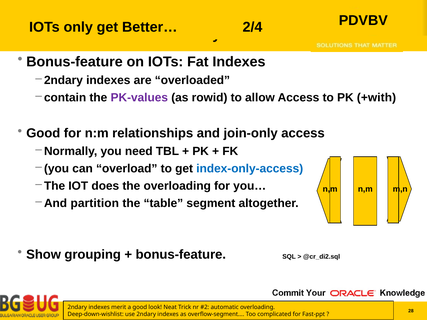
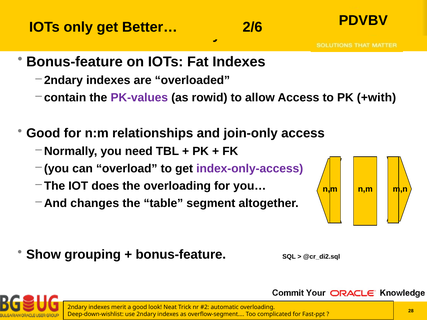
2/4: 2/4 -> 2/6
index-only-access colour: blue -> purple
partition: partition -> changes
